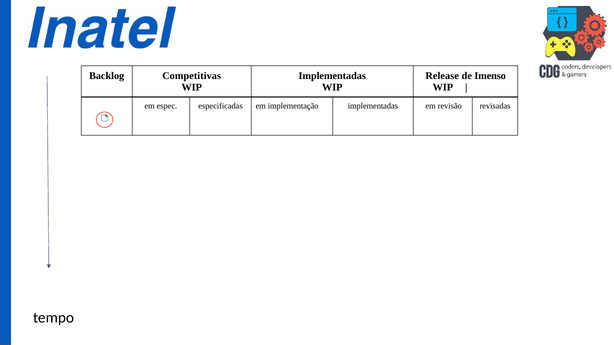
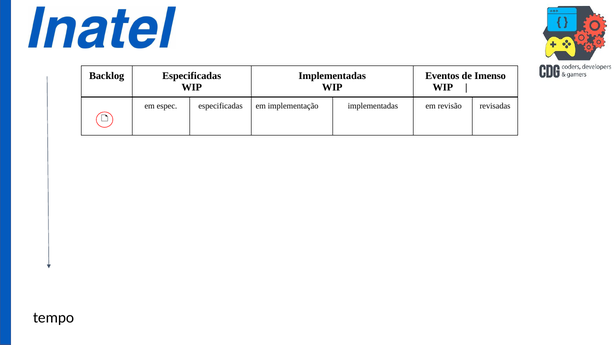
Backlog Competitivas: Competitivas -> Especificadas
Release: Release -> Eventos
